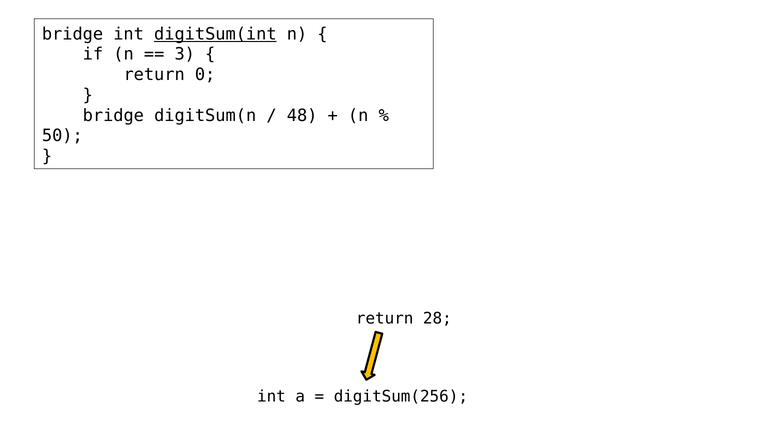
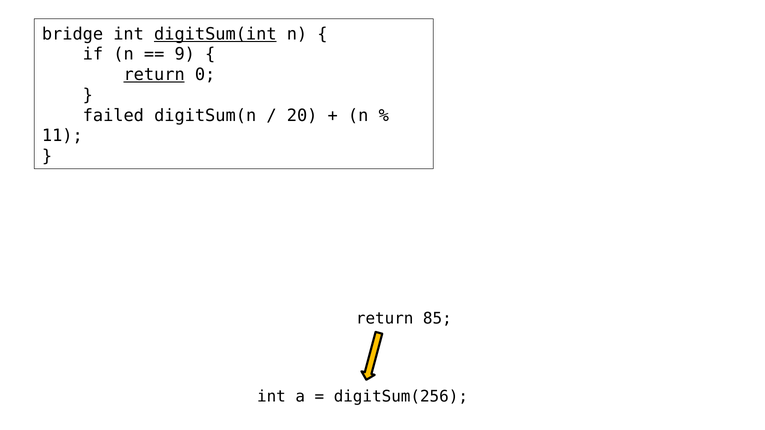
3: 3 -> 9
return at (154, 75) underline: none -> present
bridge at (113, 116): bridge -> failed
48: 48 -> 20
50: 50 -> 11
28: 28 -> 85
